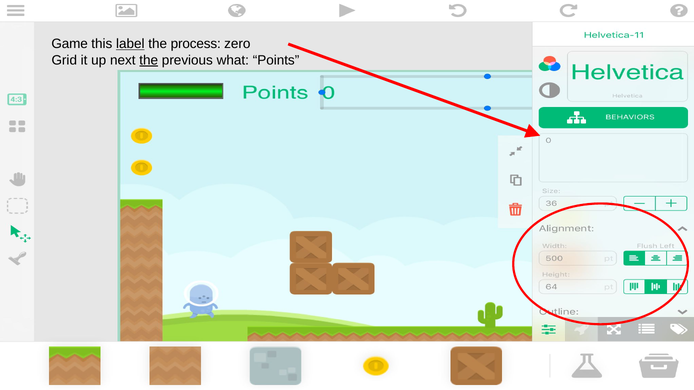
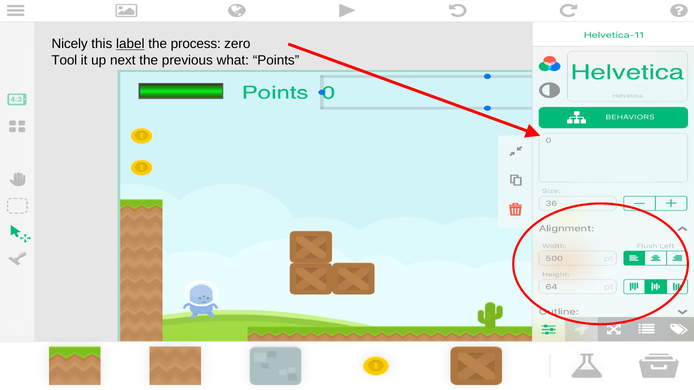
Game: Game -> Nicely
Grid: Grid -> Tool
the at (149, 60) underline: present -> none
